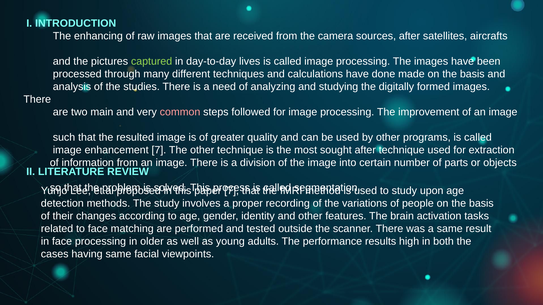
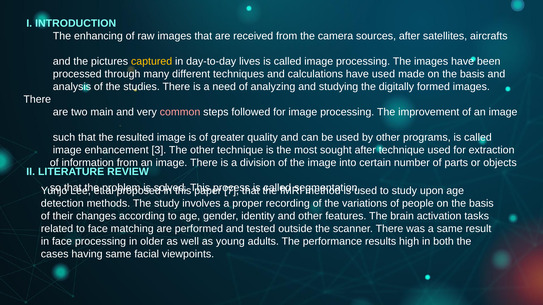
captured colour: light green -> yellow
have done: done -> used
enhancement 7: 7 -> 3
